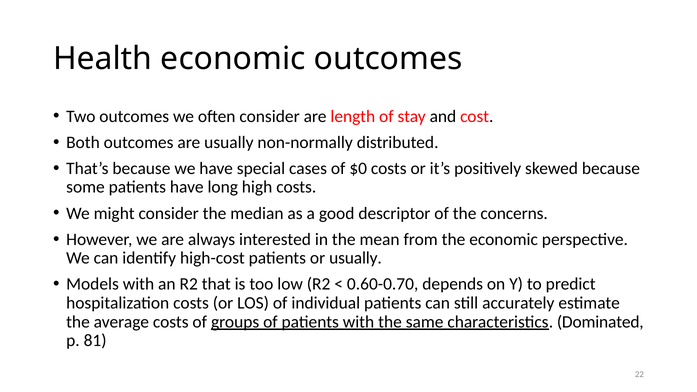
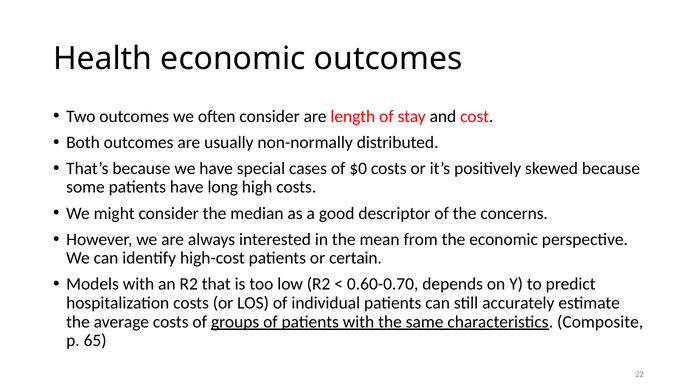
or usually: usually -> certain
Dominated: Dominated -> Composite
81: 81 -> 65
